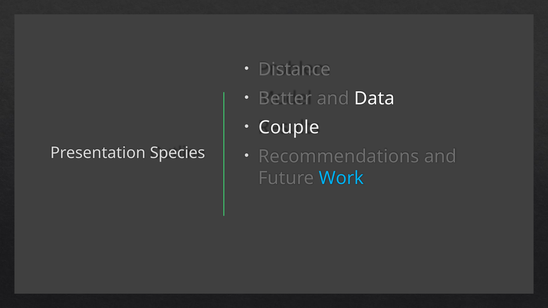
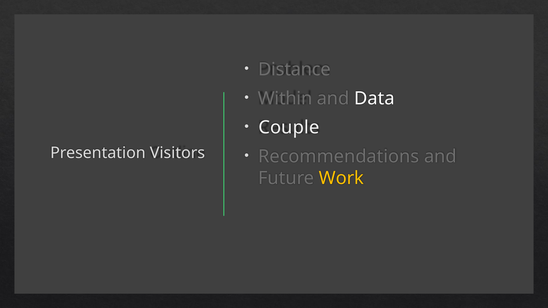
Better: Better -> Within
Species: Species -> Visitors
Work colour: light blue -> yellow
